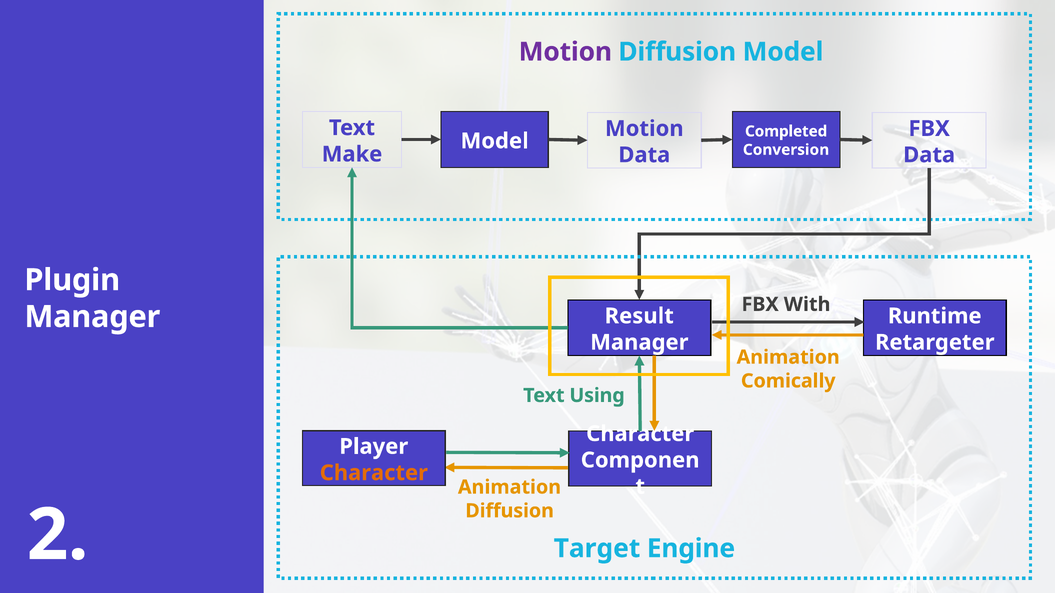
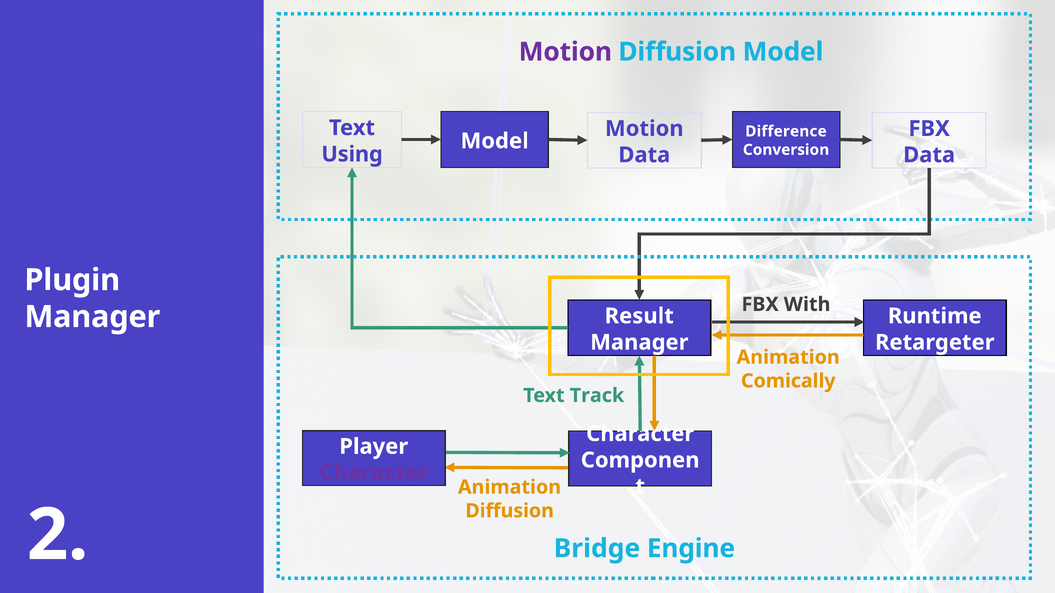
Completed: Completed -> Difference
Make: Make -> Using
Using: Using -> Track
Character at (374, 473) colour: orange -> purple
Target: Target -> Bridge
